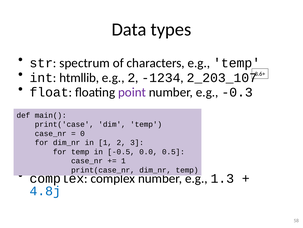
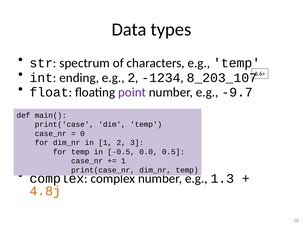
htmllib: htmllib -> ending
2_203_107: 2_203_107 -> 8_203_107
-0.3: -0.3 -> -9.7
4.8j colour: blue -> orange
